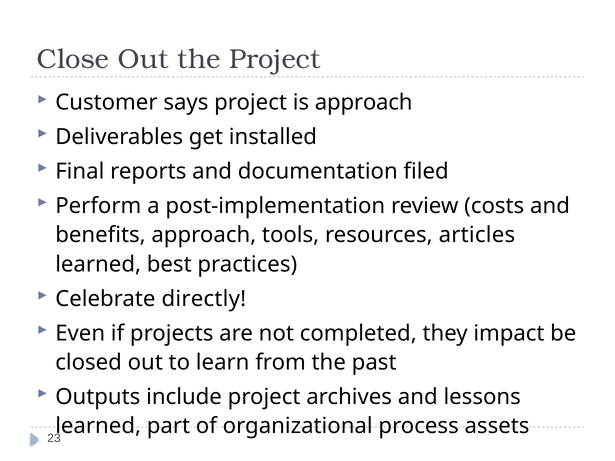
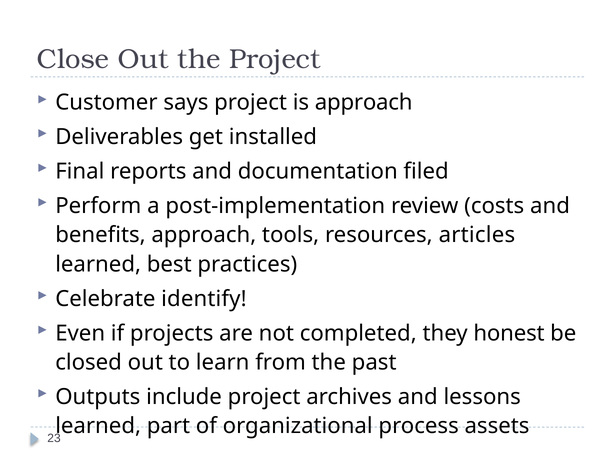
directly: directly -> identify
impact: impact -> honest
